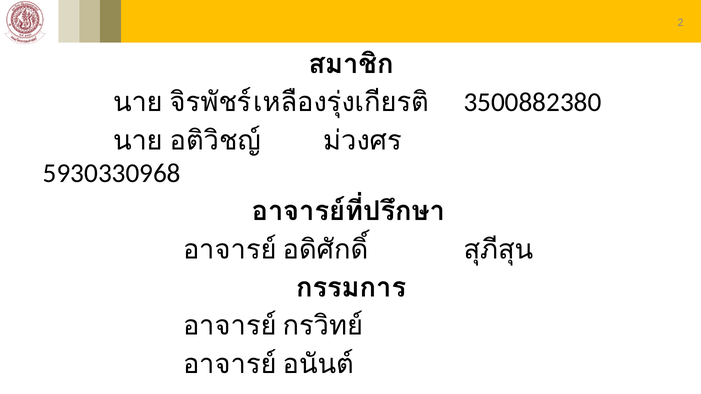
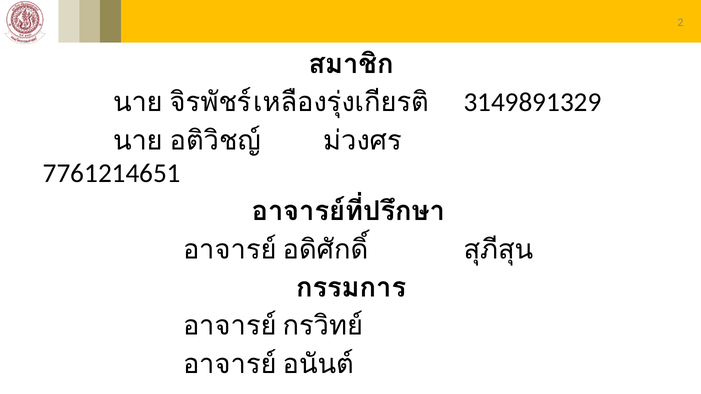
3500882380: 3500882380 -> 3149891329
5930330968: 5930330968 -> 7761214651
